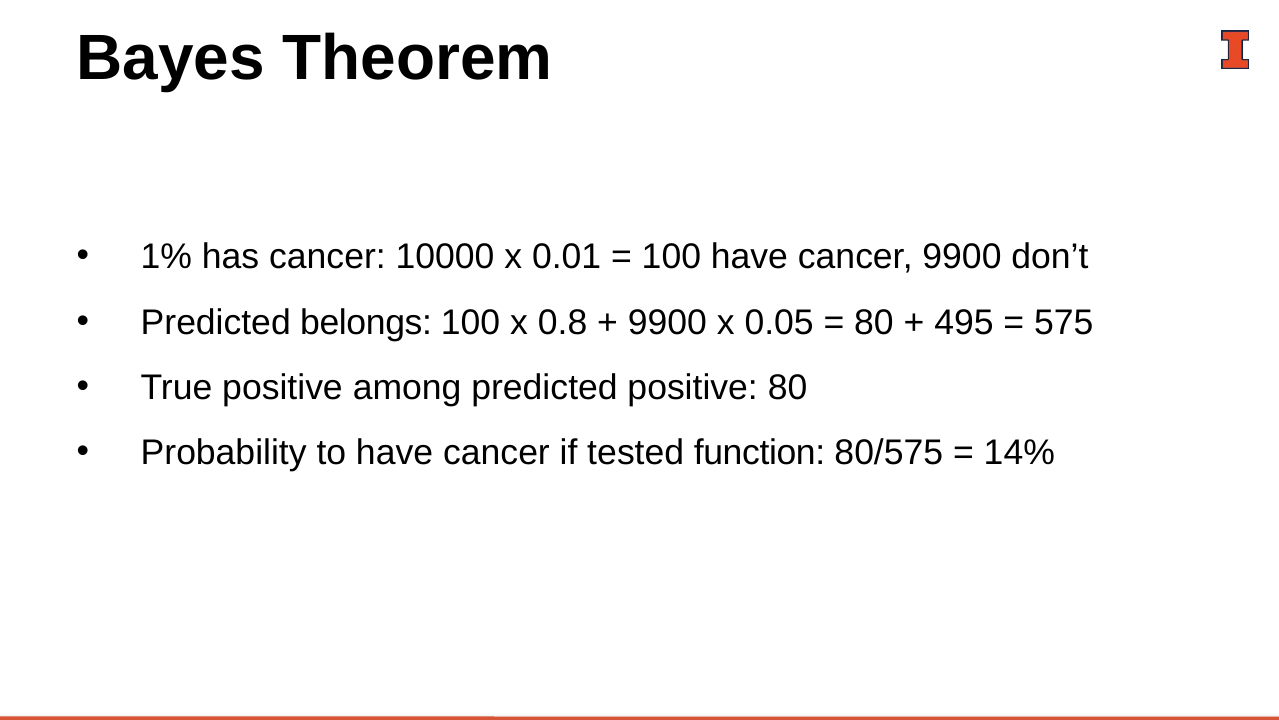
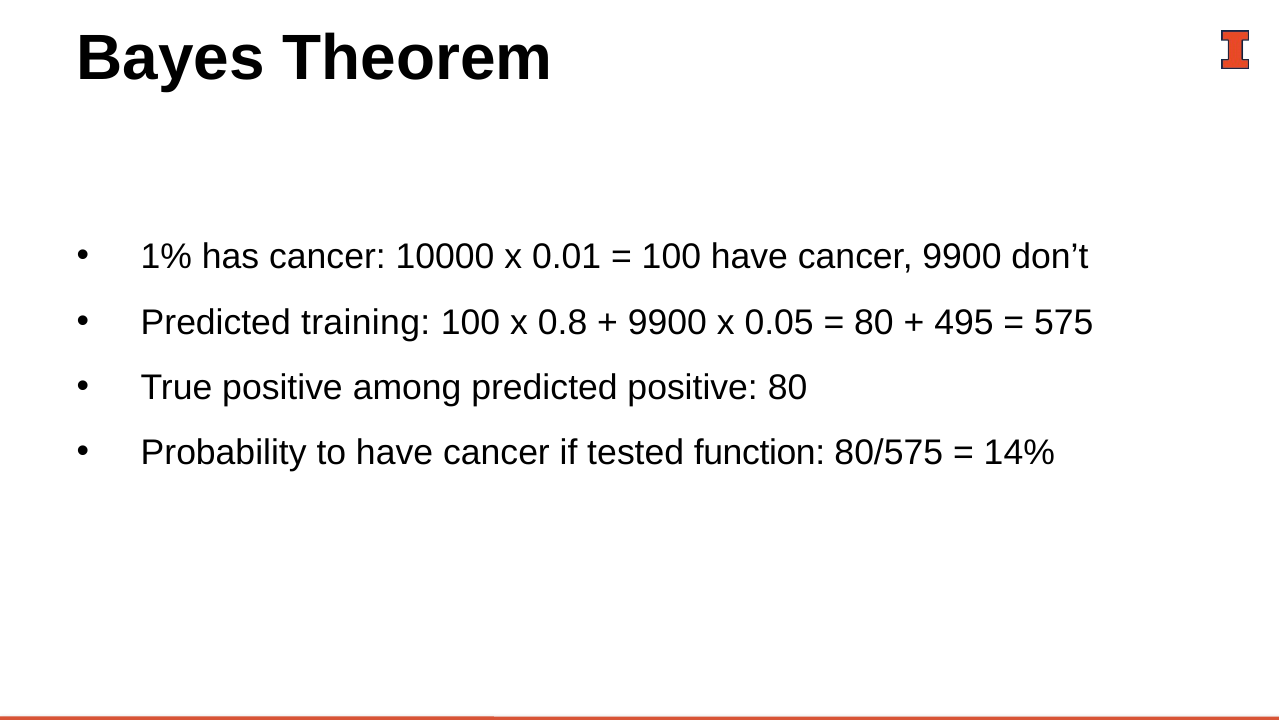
belongs: belongs -> training
